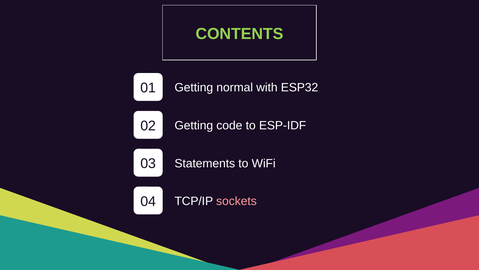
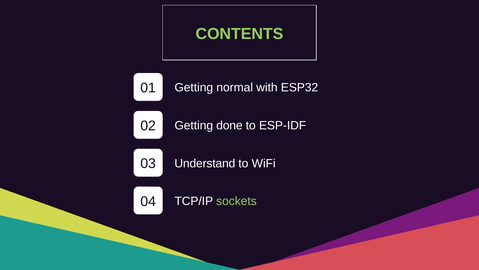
code: code -> done
Statements: Statements -> Understand
sockets colour: pink -> light green
